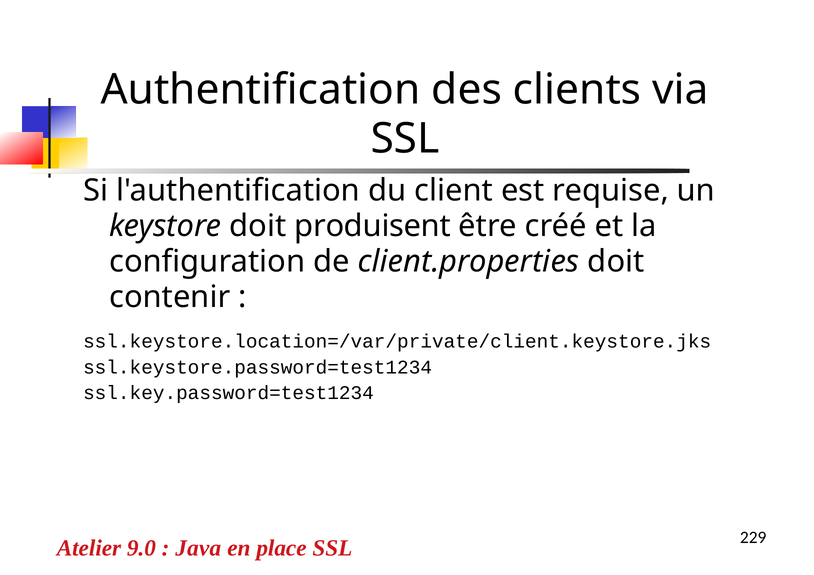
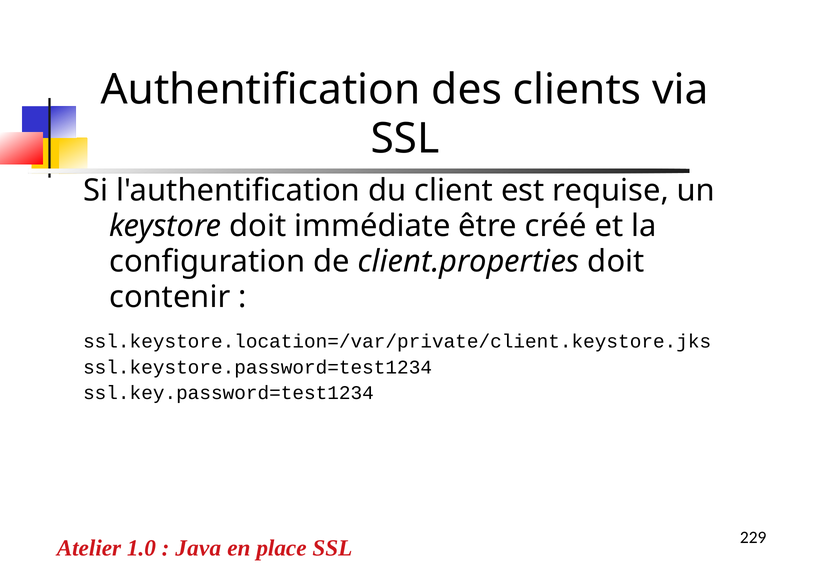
produisent: produisent -> immédiate
9.0: 9.0 -> 1.0
